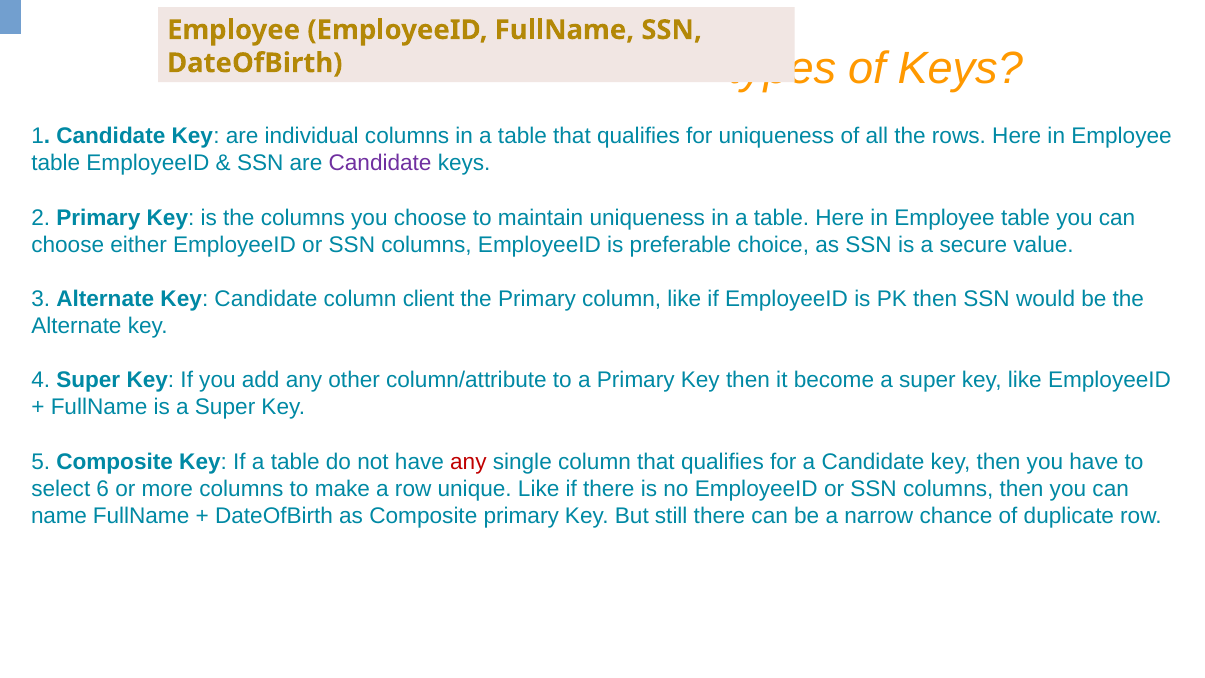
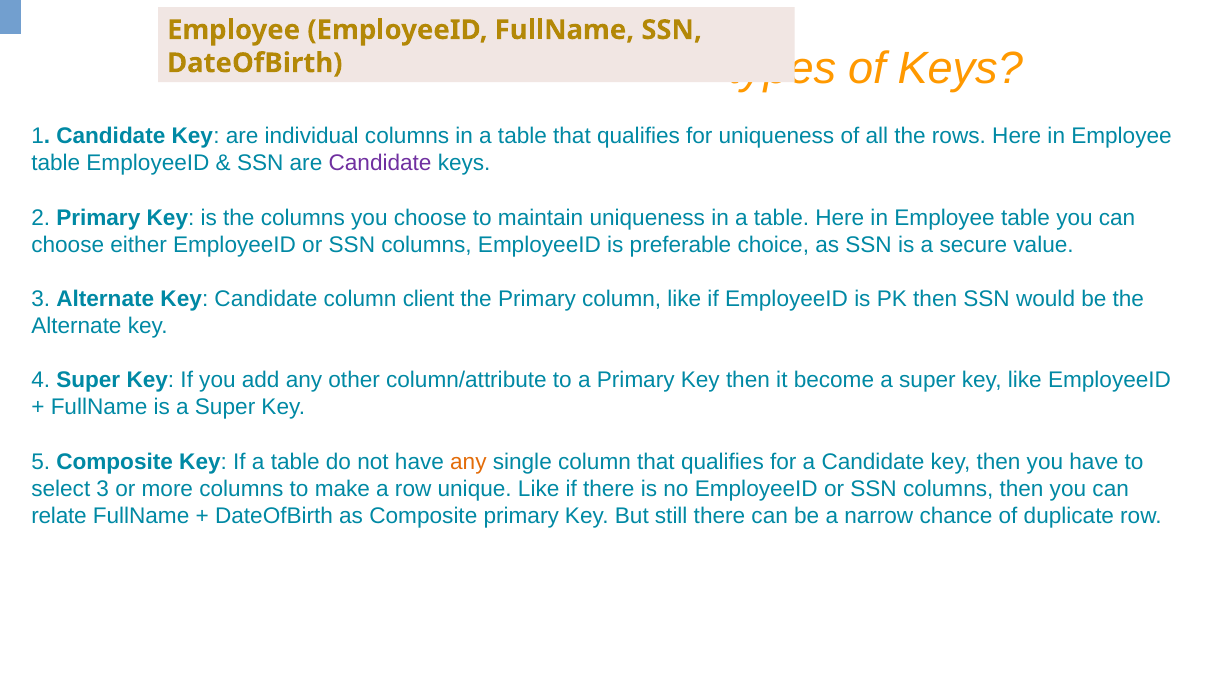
any at (468, 462) colour: red -> orange
select 6: 6 -> 3
name: name -> relate
